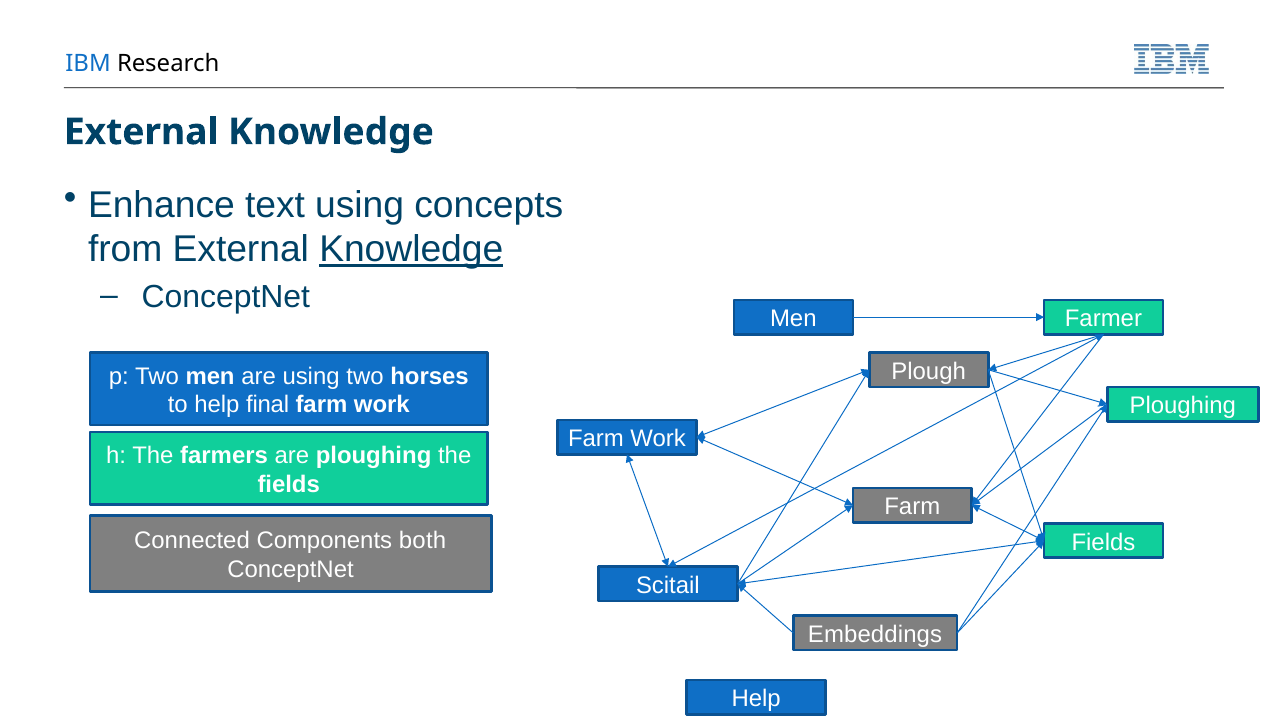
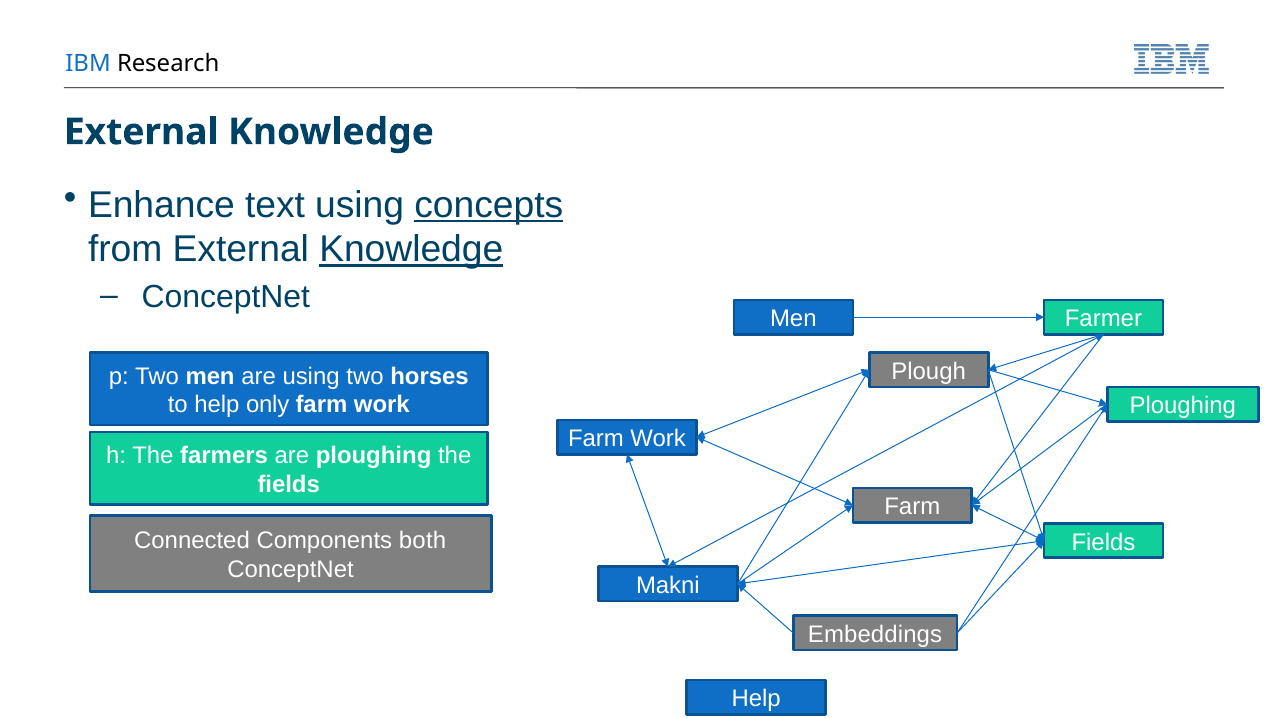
concepts underline: none -> present
final: final -> only
Scitail: Scitail -> Makni
